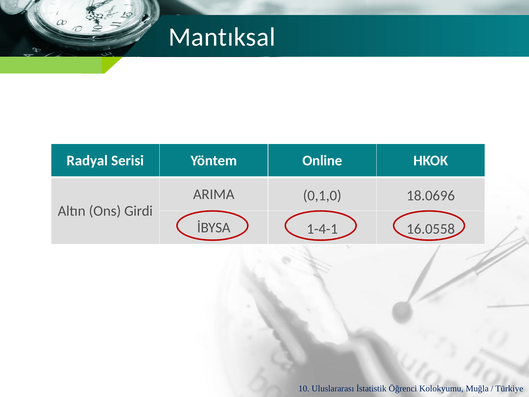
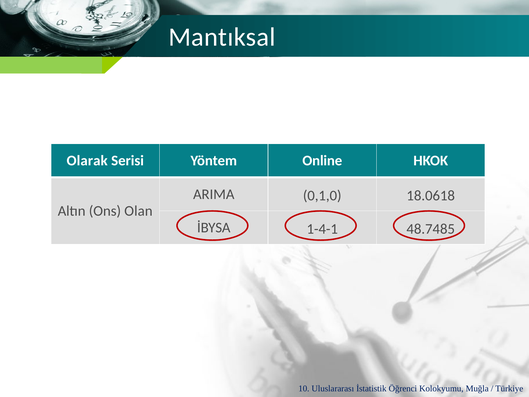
Radyal: Radyal -> Olarak
18.0696: 18.0696 -> 18.0618
Girdi: Girdi -> Olan
16.0558: 16.0558 -> 48.7485
